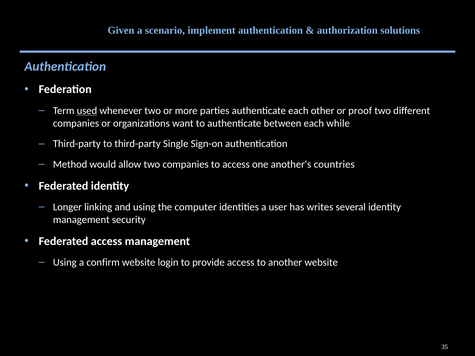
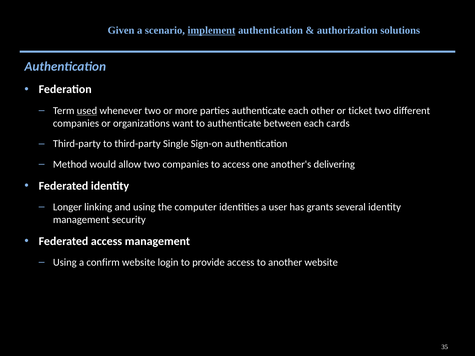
implement underline: none -> present
proof: proof -> ticket
while: while -> cards
countries: countries -> delivering
writes: writes -> grants
